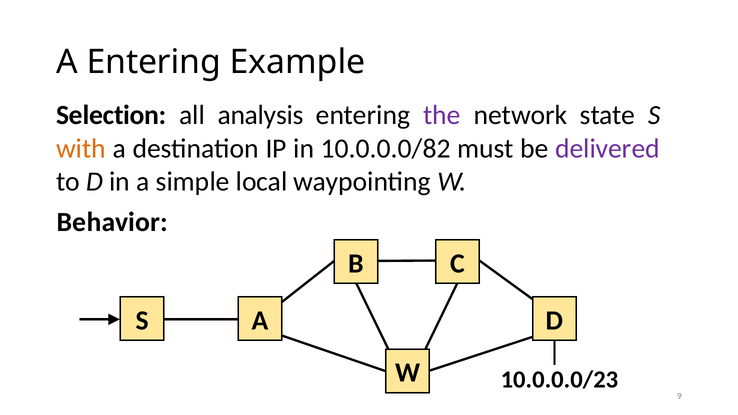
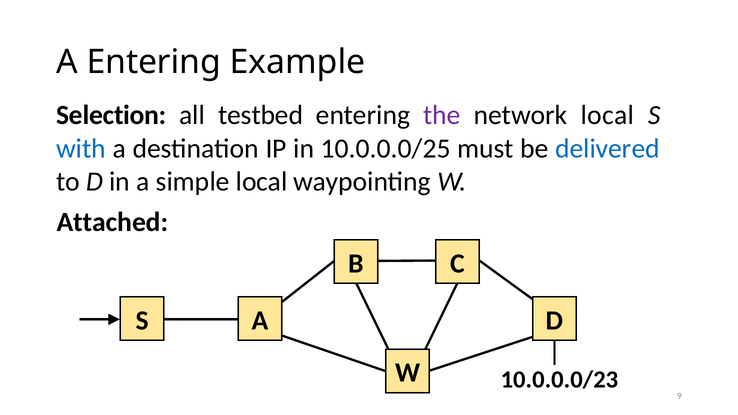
analysis: analysis -> testbed
network state: state -> local
with colour: orange -> blue
10.0.0.0/82: 10.0.0.0/82 -> 10.0.0.0/25
delivered colour: purple -> blue
Behavior: Behavior -> Attached
